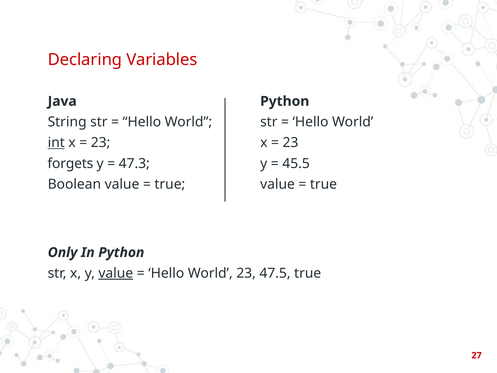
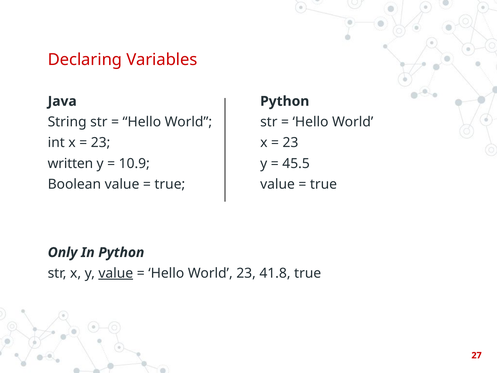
int underline: present -> none
forgets: forgets -> written
47.3: 47.3 -> 10.9
47.5: 47.5 -> 41.8
